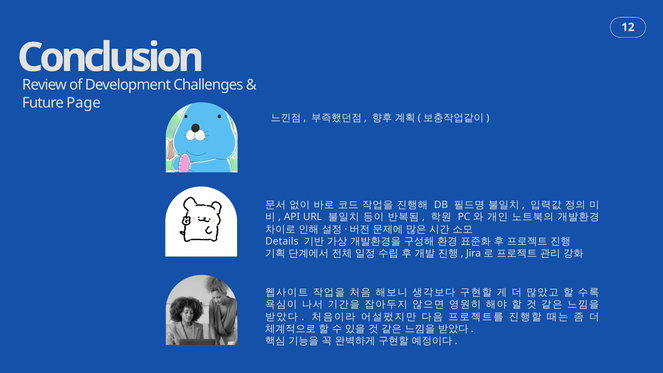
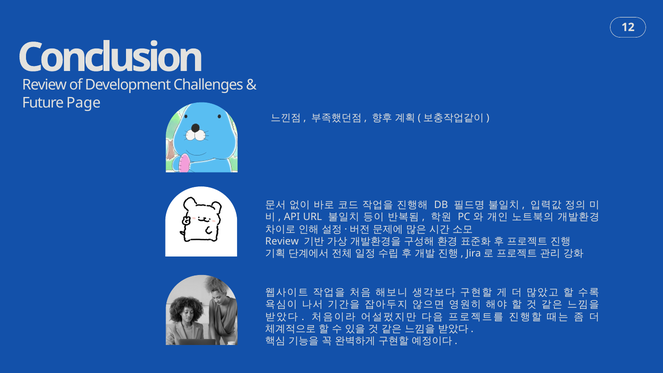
Details at (282, 241): Details -> Review
